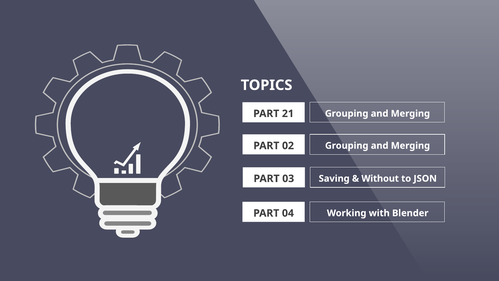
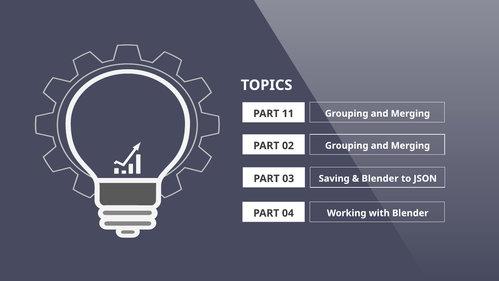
21: 21 -> 11
Without at (380, 178): Without -> Blender
